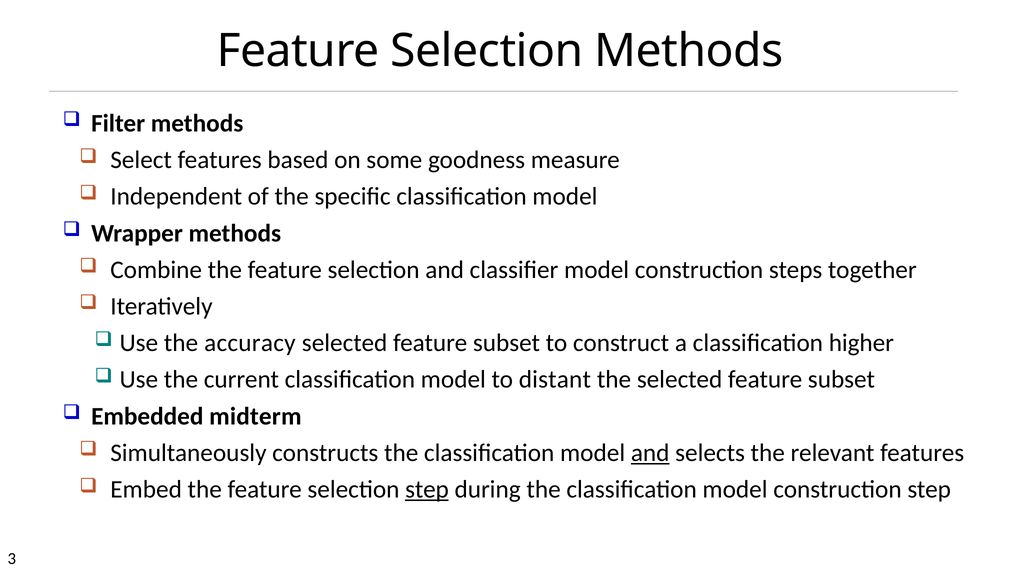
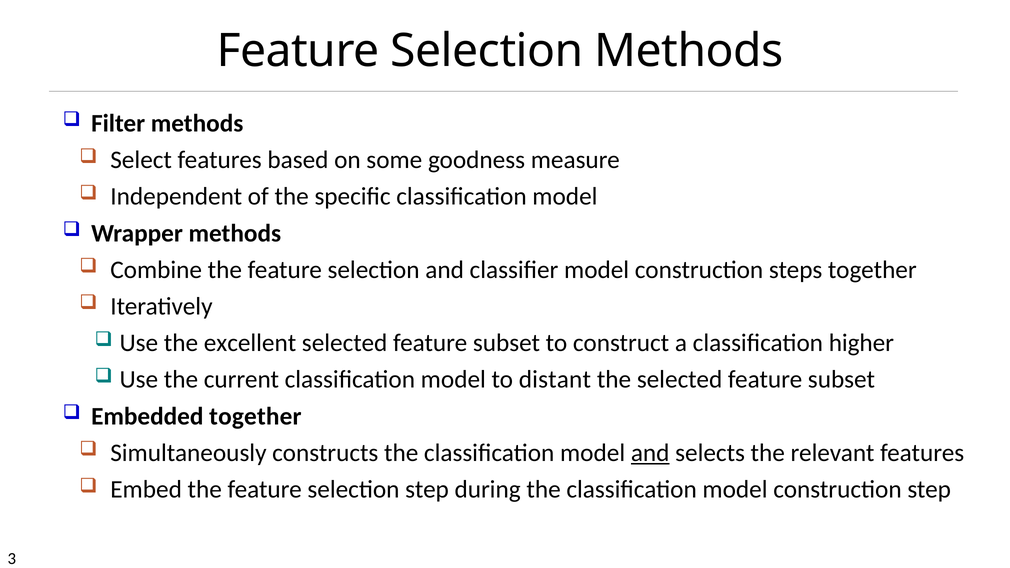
accuracy: accuracy -> excellent
Embedded midterm: midterm -> together
step at (427, 490) underline: present -> none
